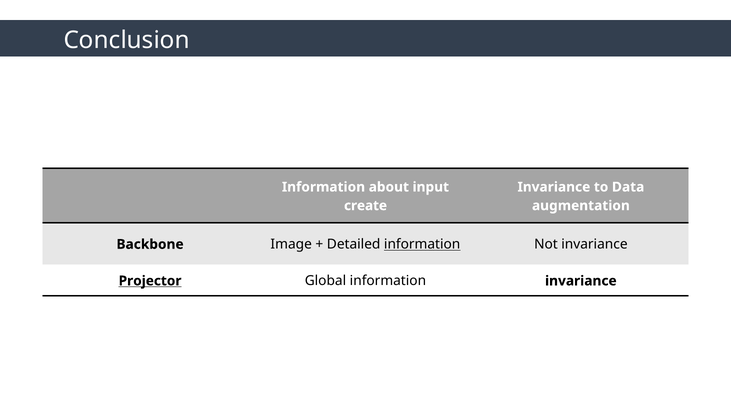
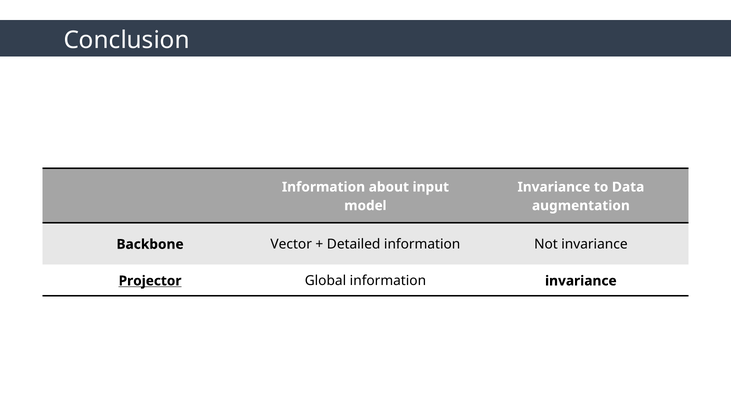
create: create -> model
Image: Image -> Vector
information at (422, 244) underline: present -> none
